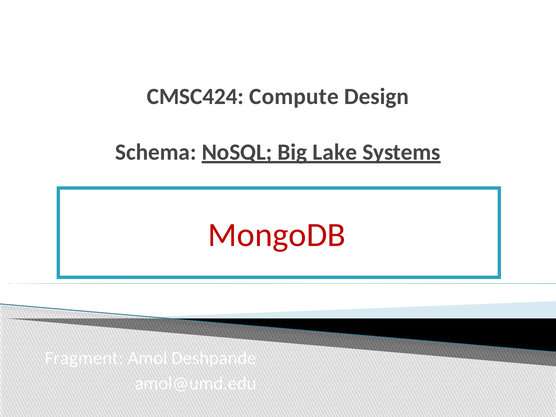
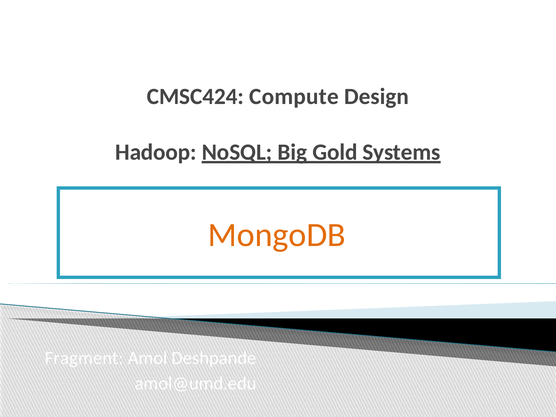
Schema: Schema -> Hadoop
Lake: Lake -> Gold
MongoDB colour: red -> orange
